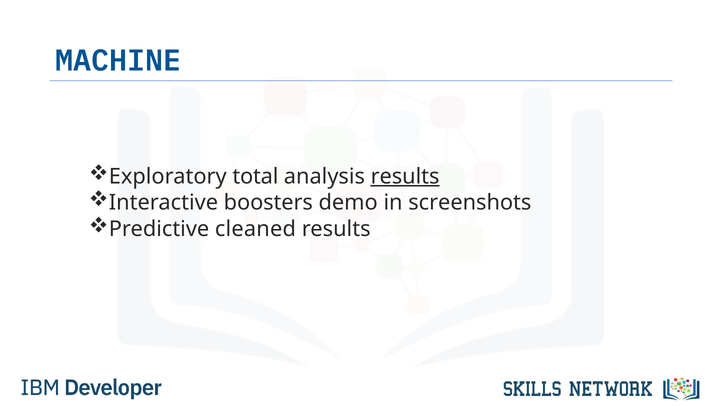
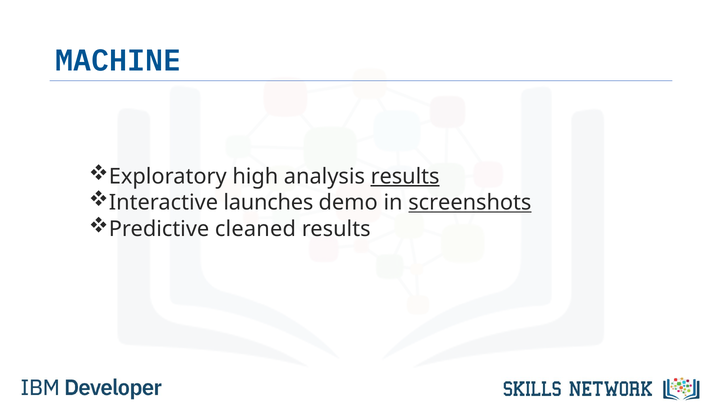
total: total -> high
boosters: boosters -> launches
screenshots underline: none -> present
